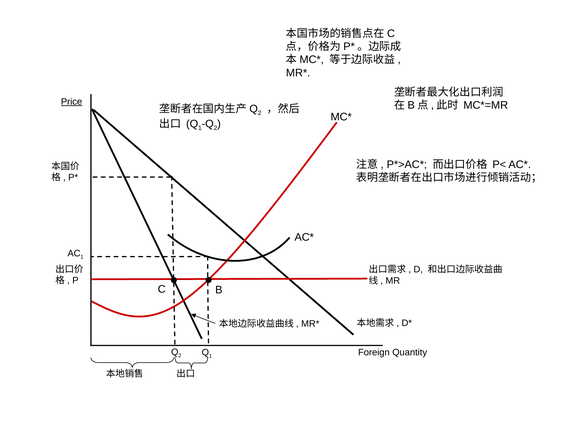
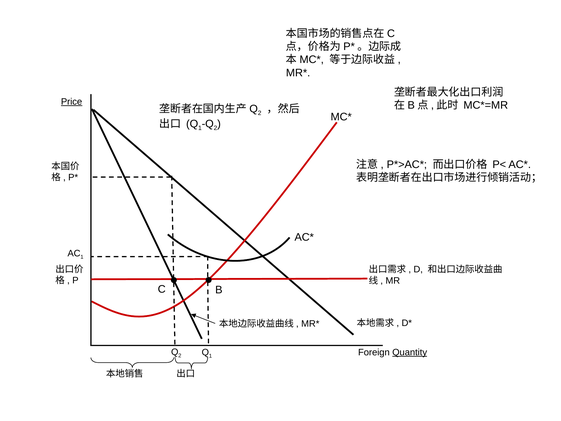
Quantity underline: none -> present
